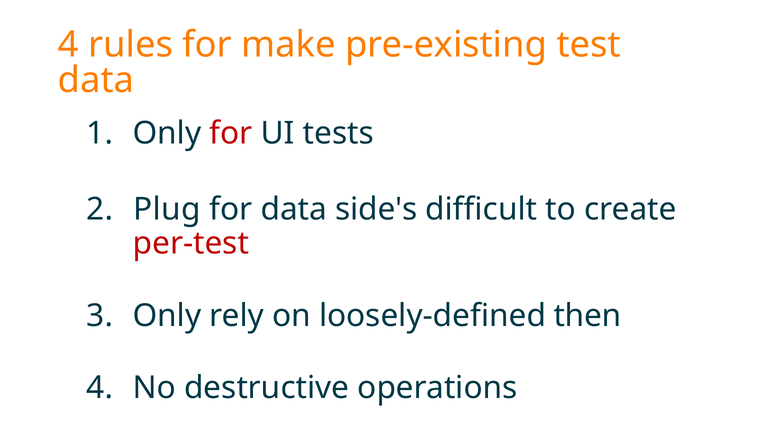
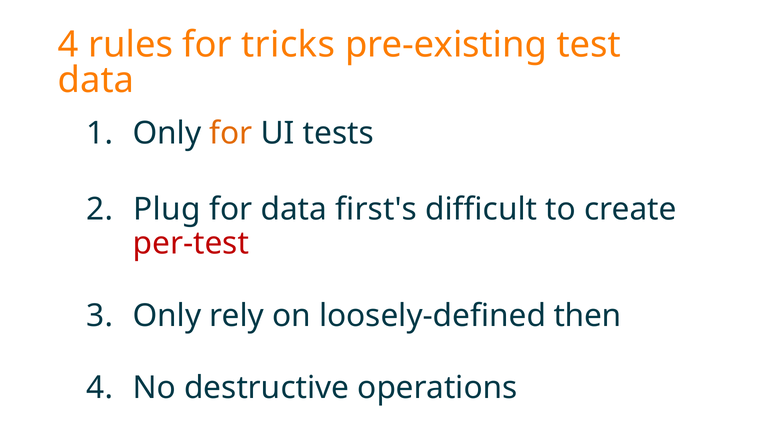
make: make -> tricks
for at (231, 134) colour: red -> orange
side's: side's -> first's
